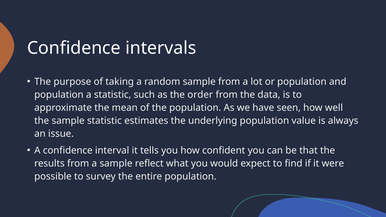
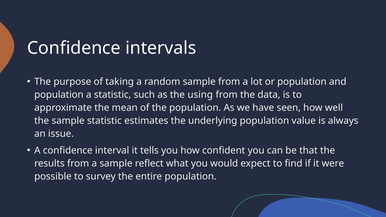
order: order -> using
